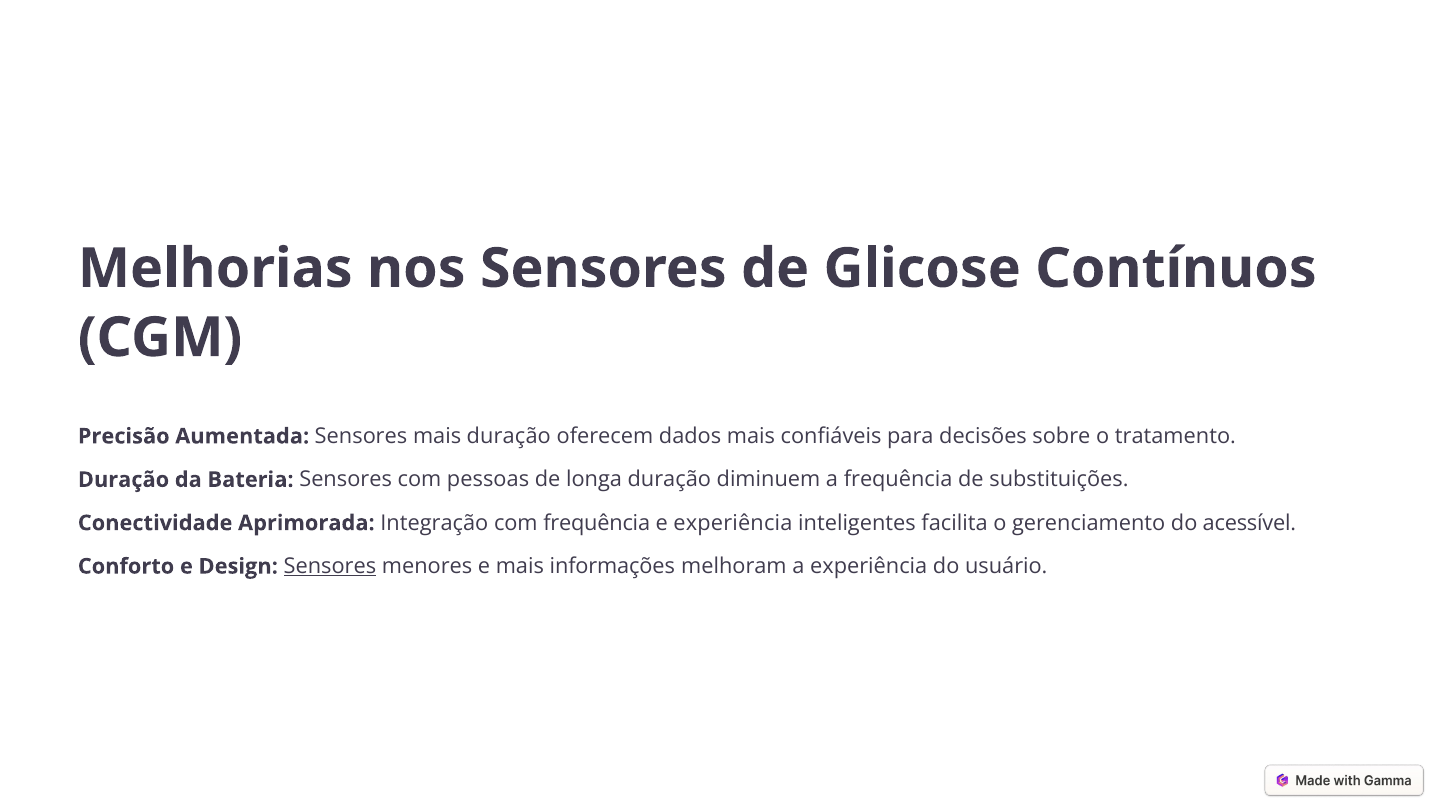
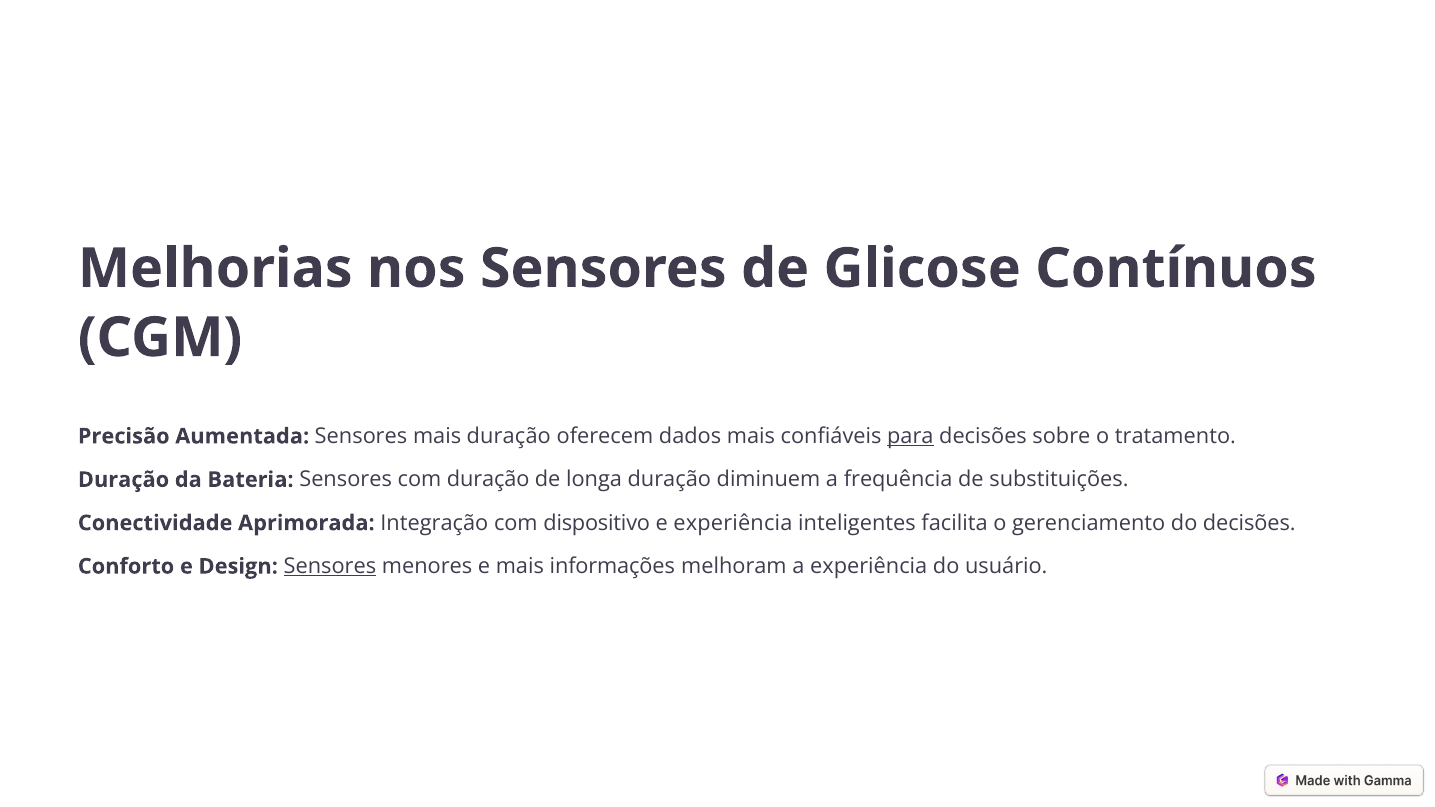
para underline: none -> present
com pessoas: pessoas -> duração
com frequência: frequência -> dispositivo
do acessível: acessível -> decisões
